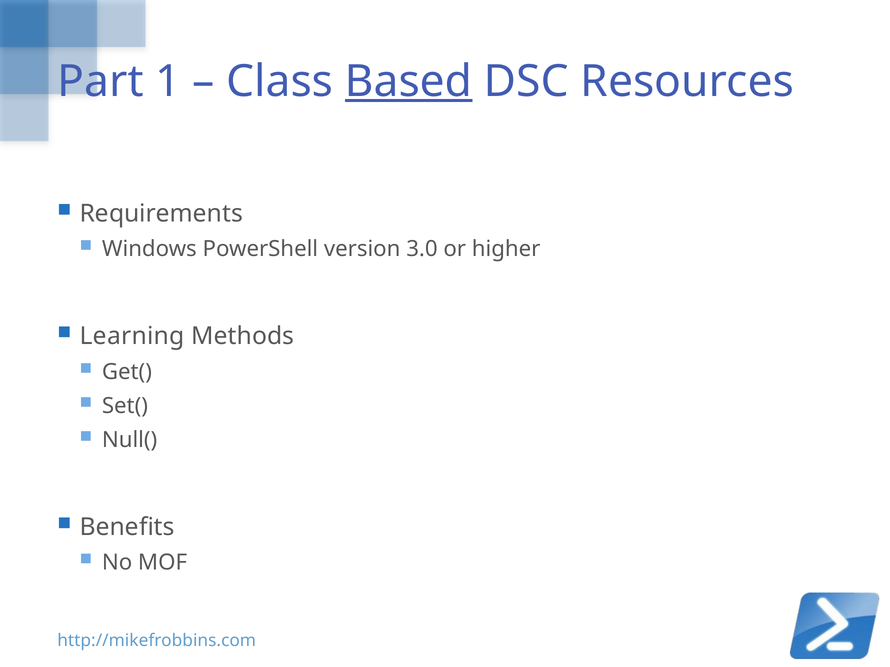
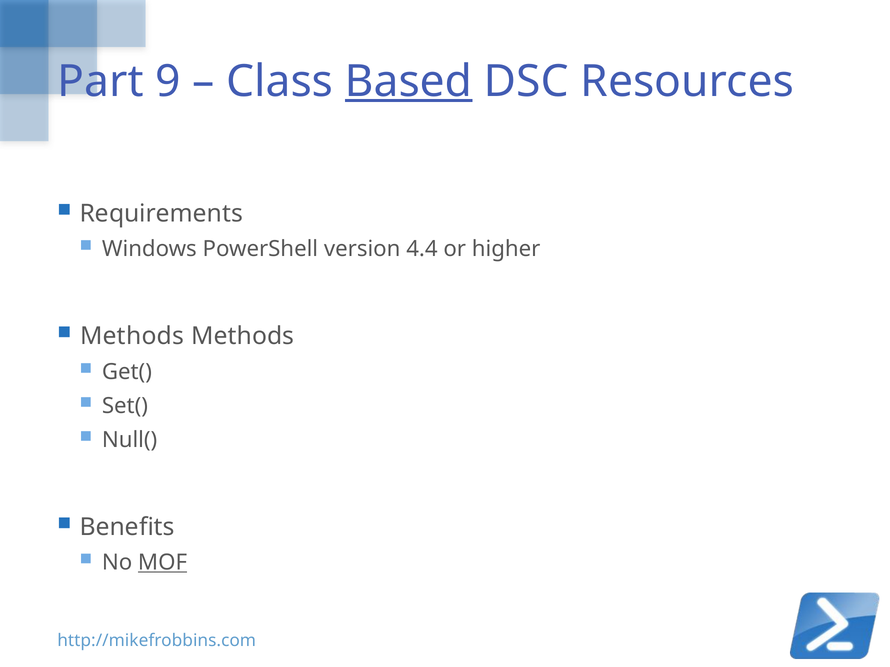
1: 1 -> 9
3.0: 3.0 -> 4.4
Learning at (132, 337): Learning -> Methods
MOF underline: none -> present
